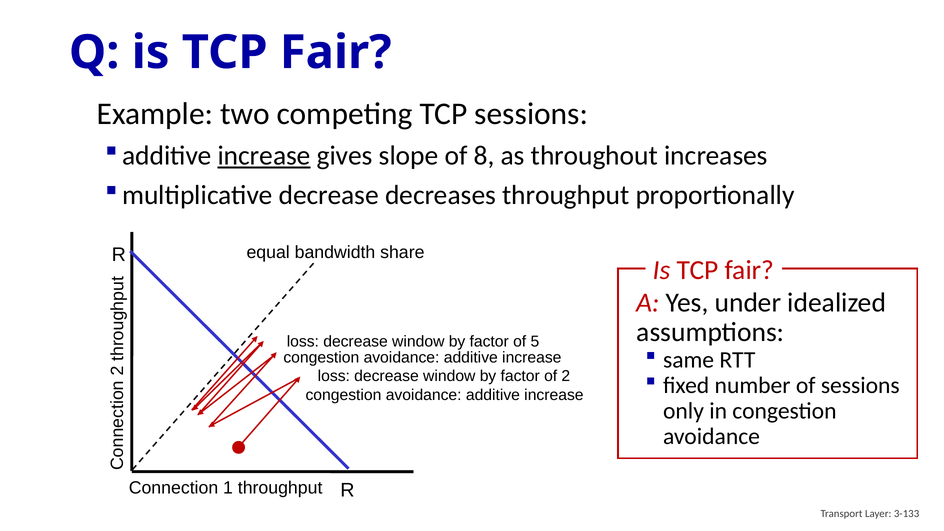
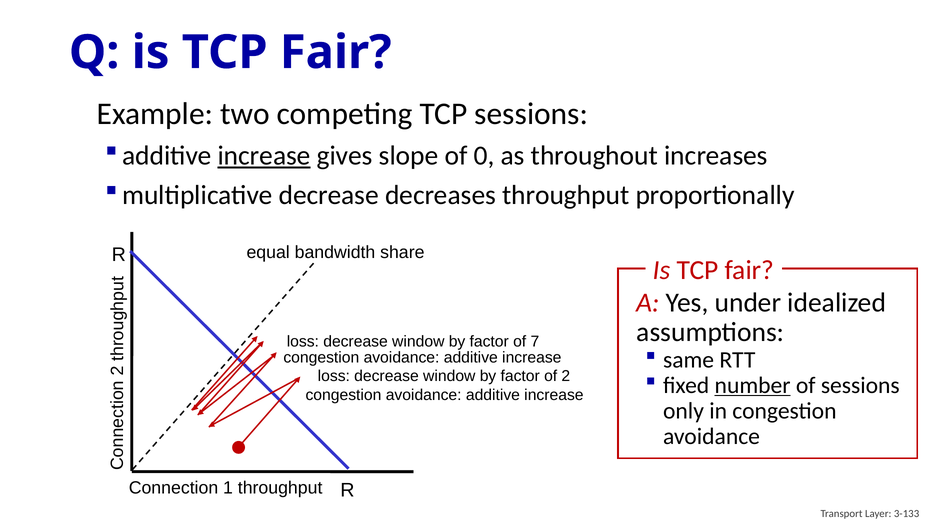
8: 8 -> 0
5: 5 -> 7
number underline: none -> present
